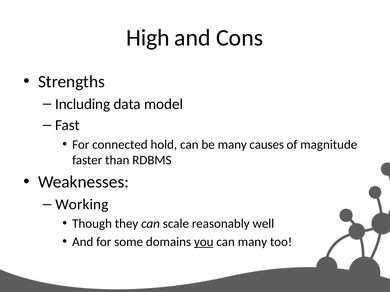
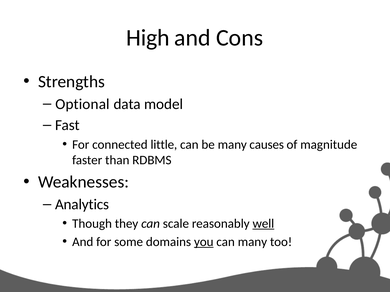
Including: Including -> Optional
hold: hold -> little
Working: Working -> Analytics
well underline: none -> present
